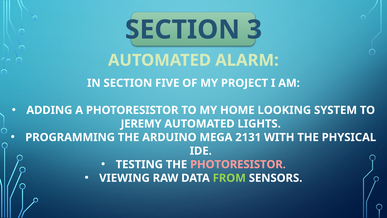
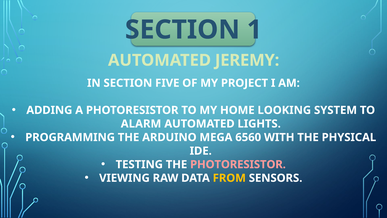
3: 3 -> 1
ALARM: ALARM -> JEREMY
JEREMY: JEREMY -> ALARM
2131: 2131 -> 6560
FROM colour: light green -> yellow
